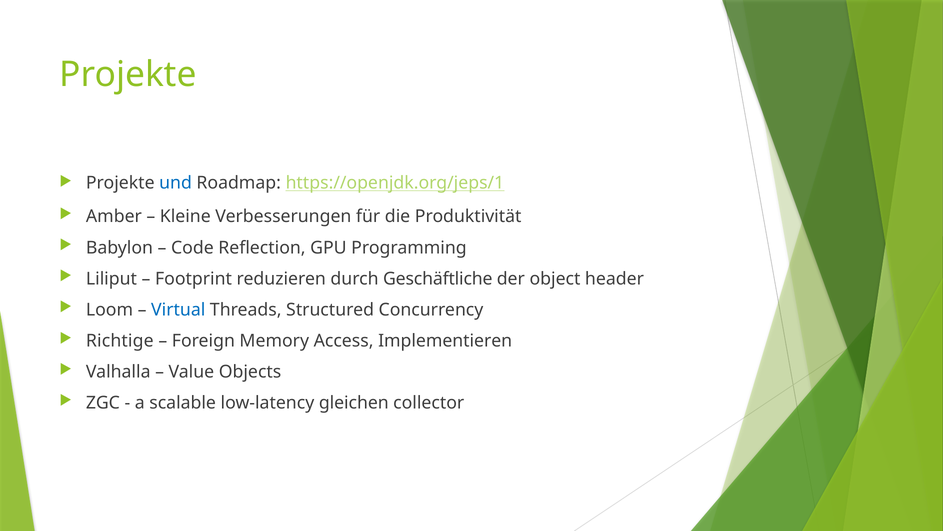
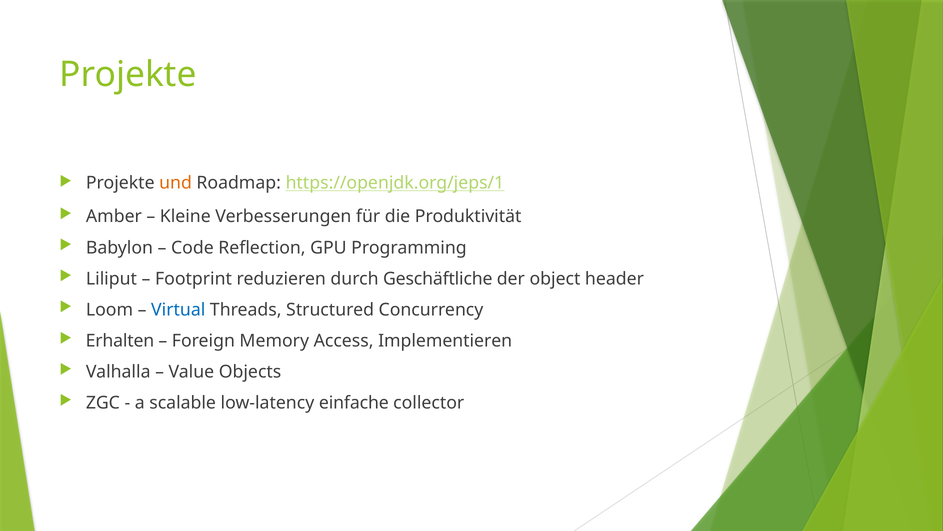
und colour: blue -> orange
Richtige: Richtige -> Erhalten
gleichen: gleichen -> einfache
